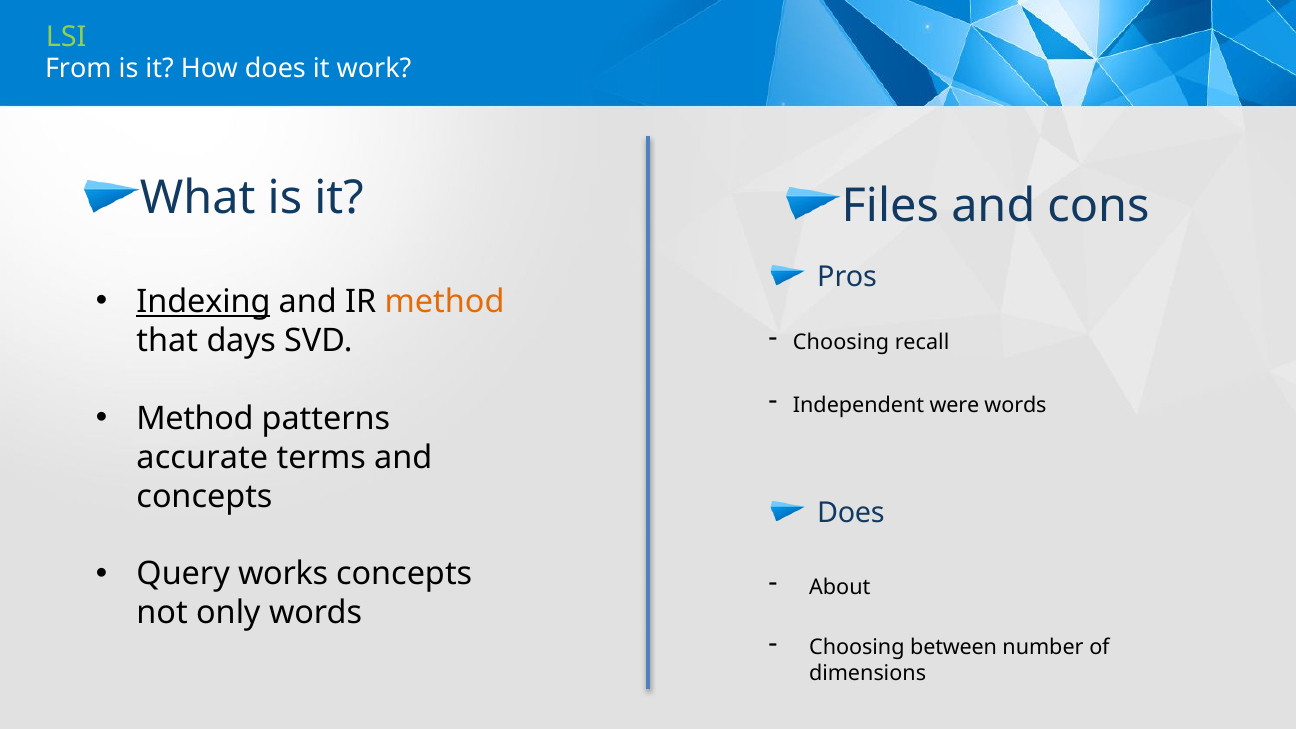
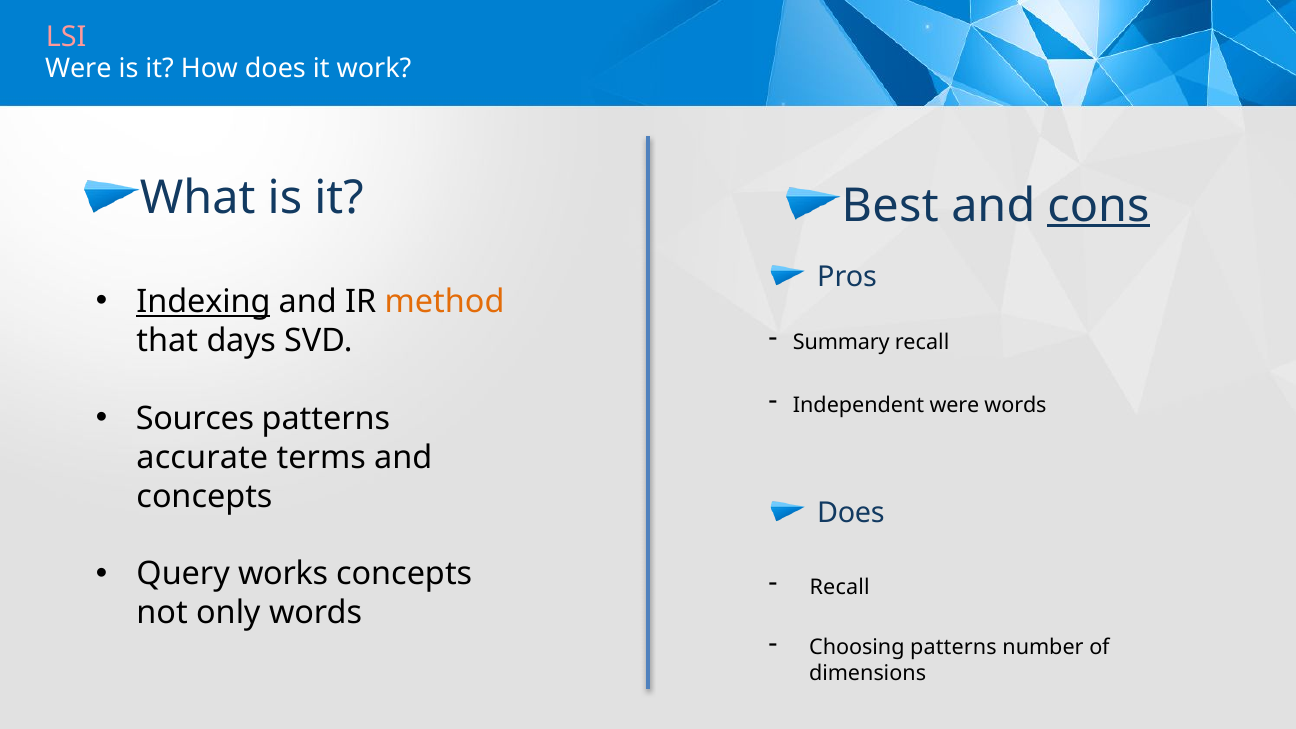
LSI colour: light green -> pink
From at (78, 69): From -> Were
Files: Files -> Best
cons underline: none -> present
Choosing at (841, 342): Choosing -> Summary
Method at (195, 419): Method -> Sources
About at (840, 587): About -> Recall
Choosing between: between -> patterns
